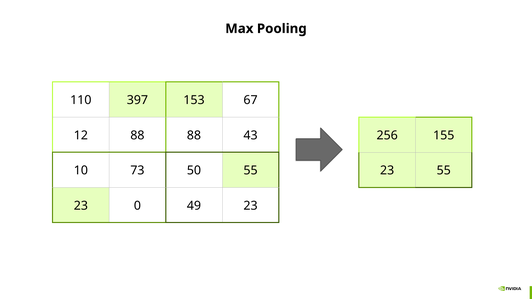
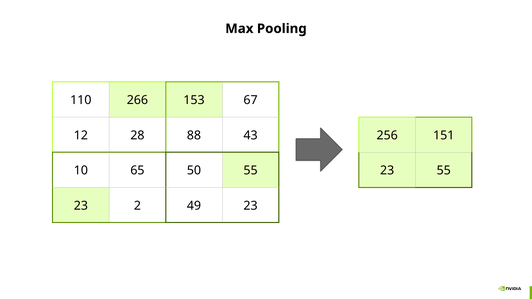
397: 397 -> 266
12 88: 88 -> 28
155: 155 -> 151
73: 73 -> 65
0: 0 -> 2
